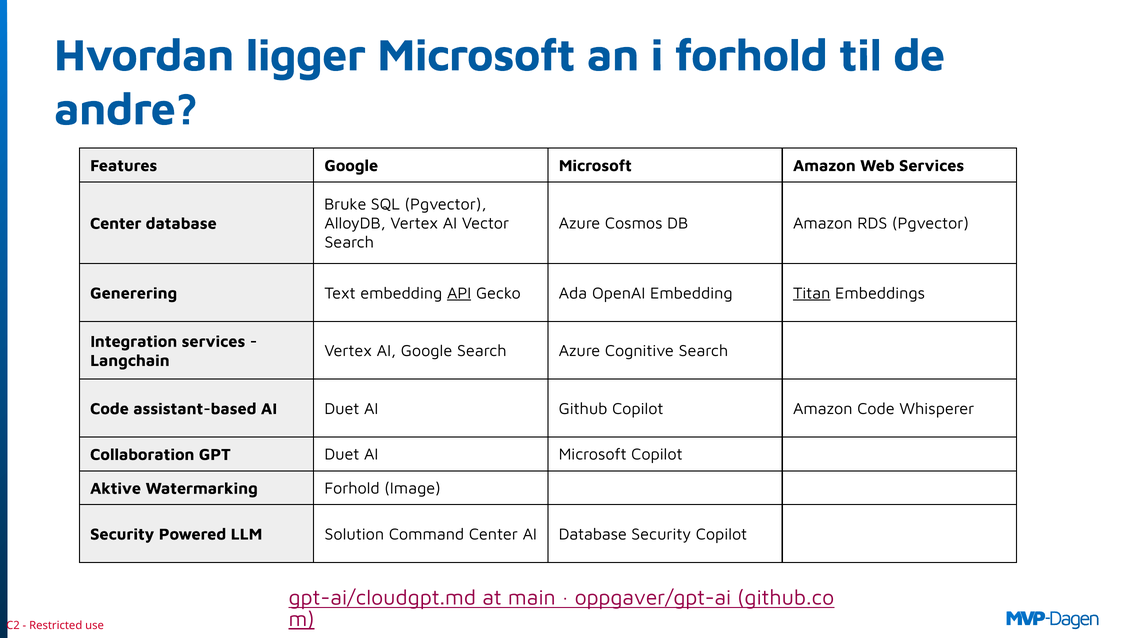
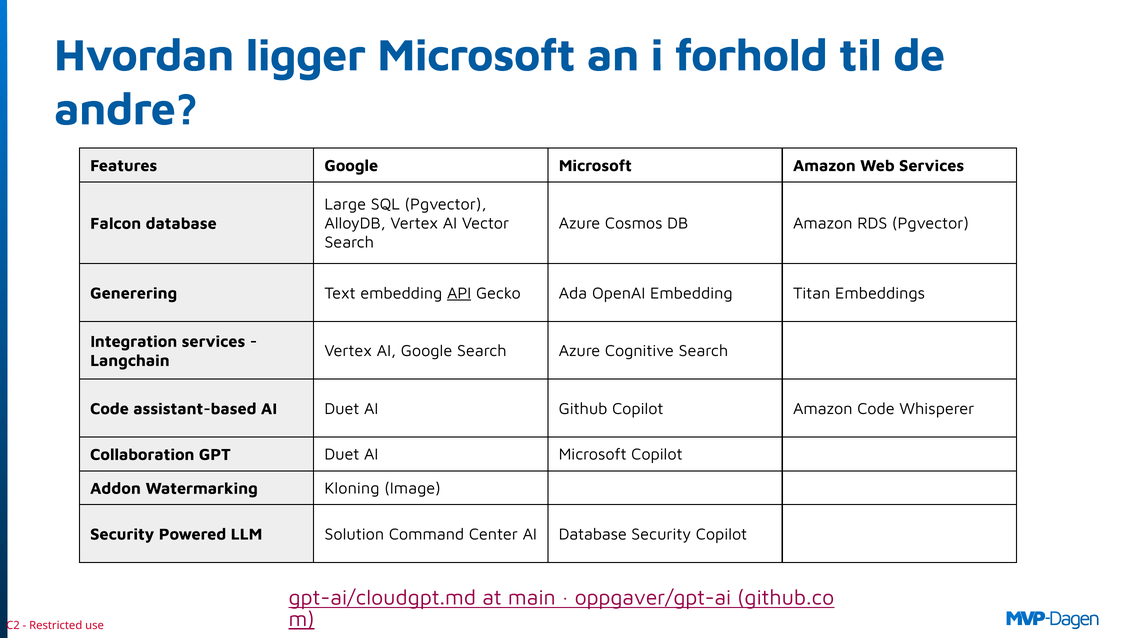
Bruke: Bruke -> Large
Center at (116, 223): Center -> Falcon
Titan underline: present -> none
Aktive: Aktive -> Addon
Watermarking Forhold: Forhold -> Kloning
